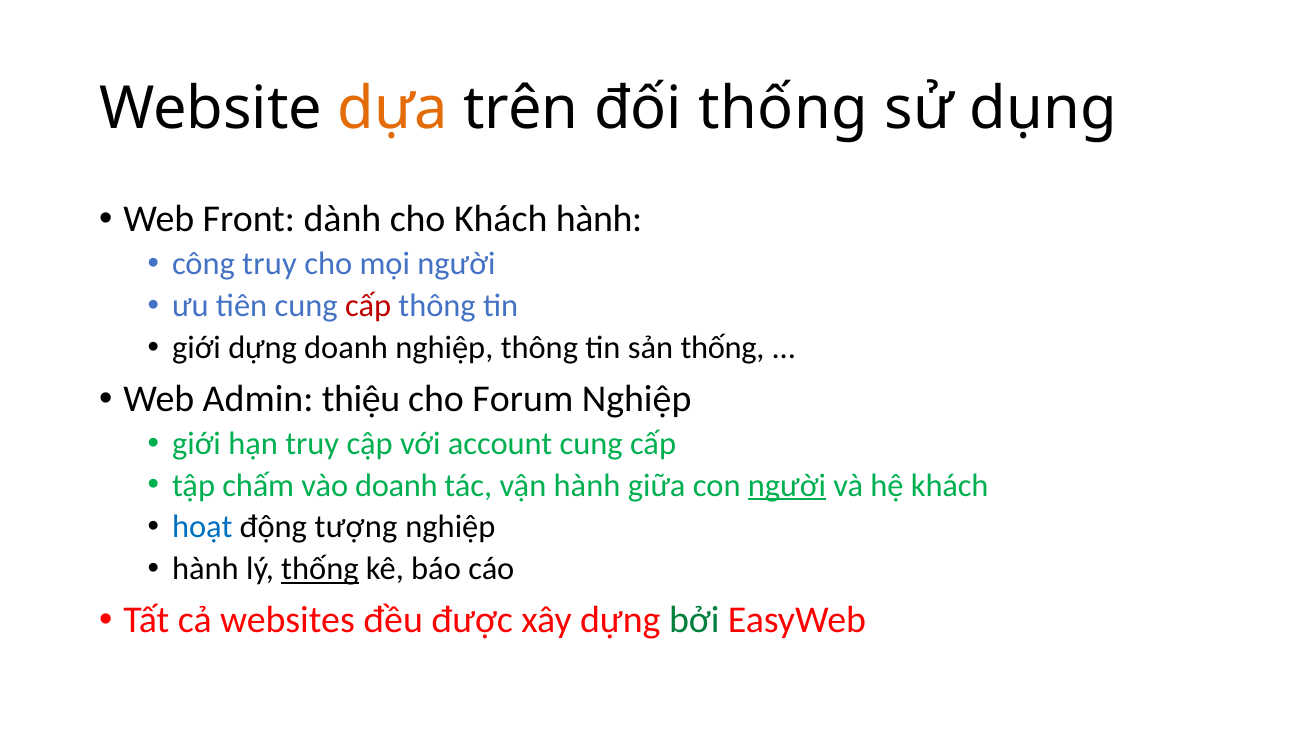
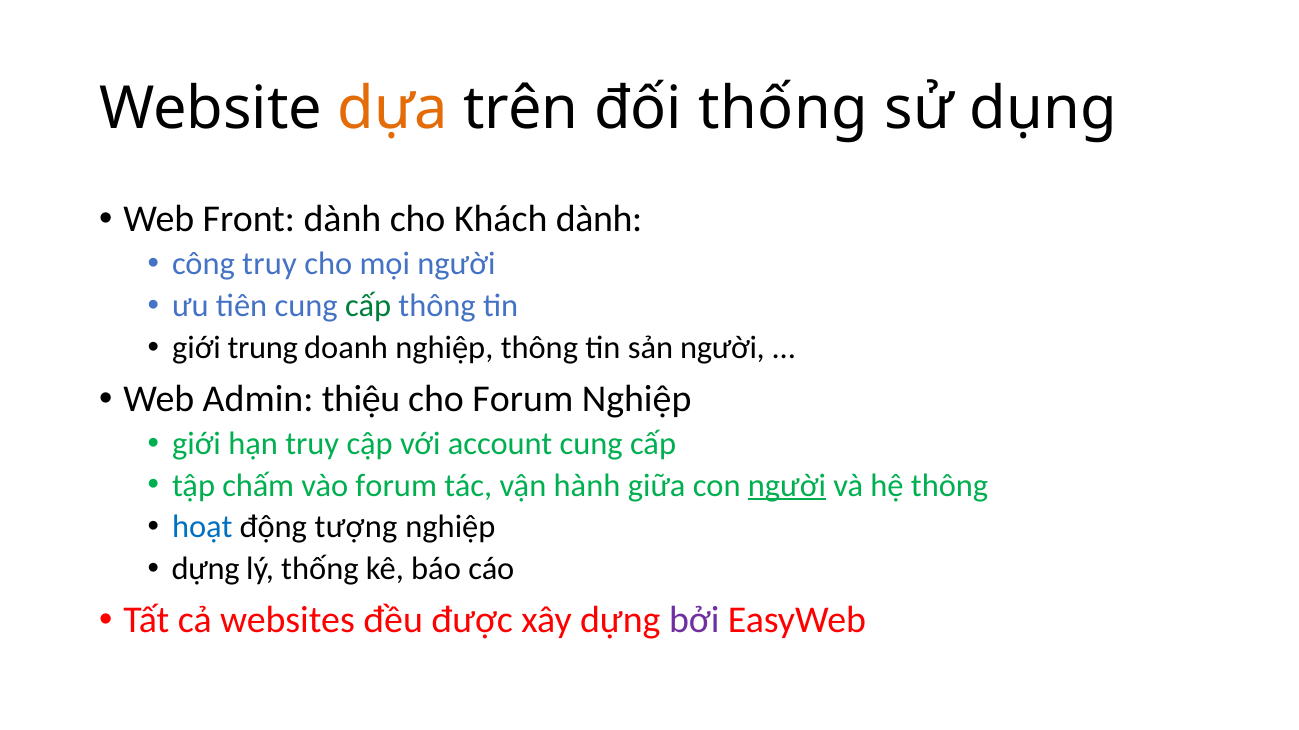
Khách hành: hành -> dành
cấp at (368, 306) colour: red -> green
giới dựng: dựng -> trung
sản thống: thống -> người
vào doanh: doanh -> forum
hệ khách: khách -> thông
hành at (205, 570): hành -> dựng
thống at (320, 570) underline: present -> none
bởi colour: green -> purple
